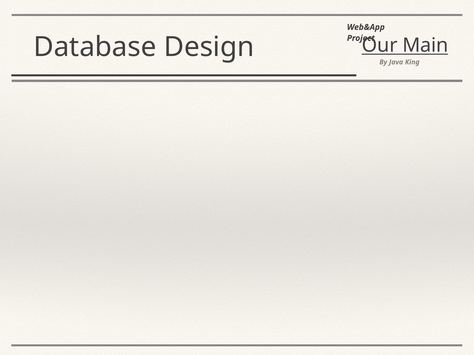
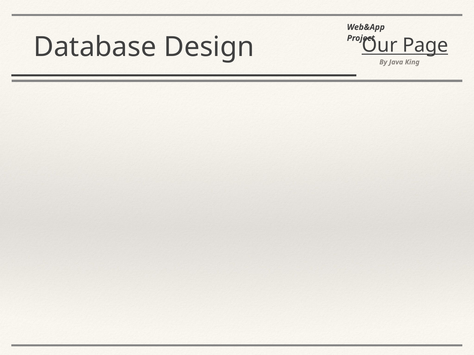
Main: Main -> Page
